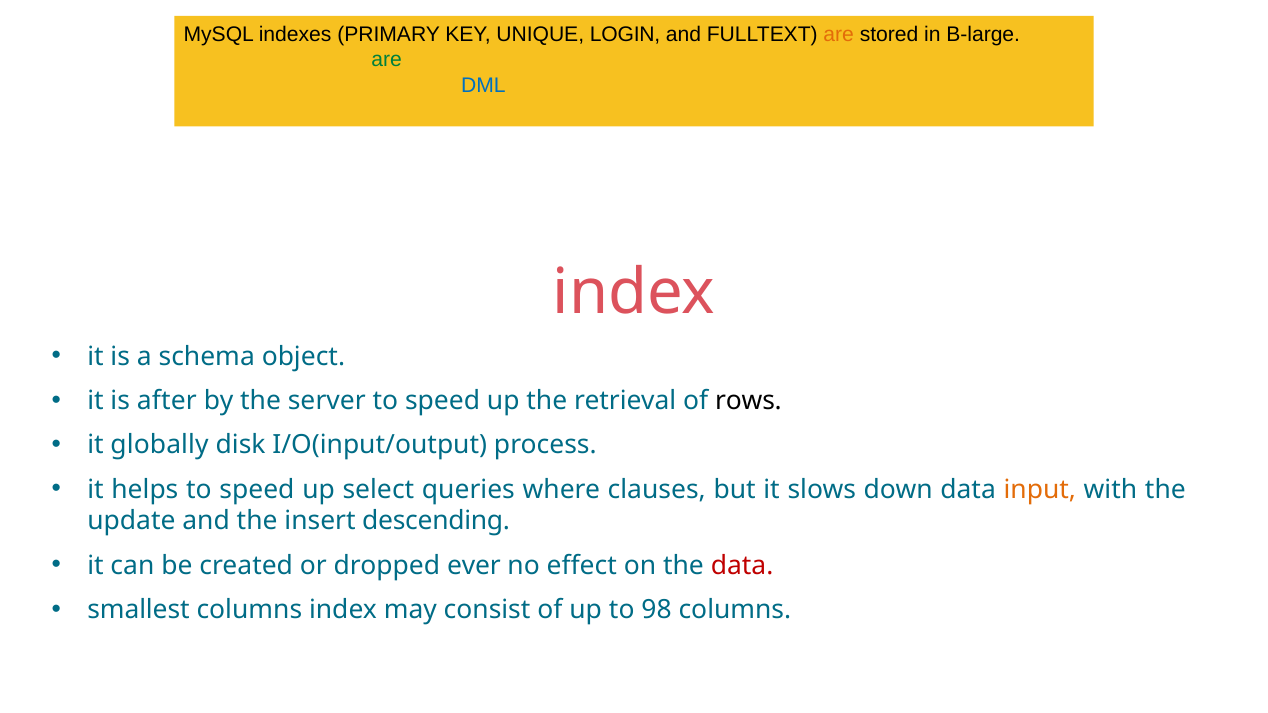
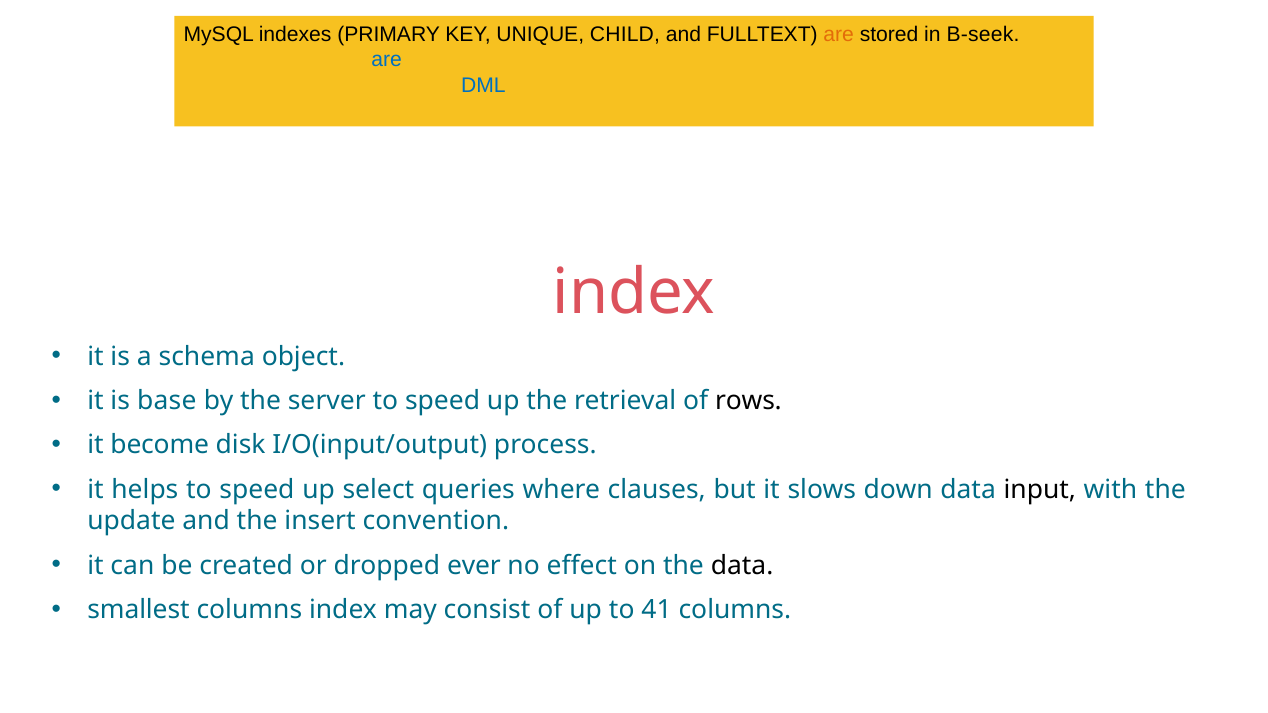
LOGIN: LOGIN -> CHILD
B-large: B-large -> B-seek
are at (387, 60) colour: green -> blue
after: after -> base
globally: globally -> become
input colour: orange -> black
descending: descending -> convention
data at (742, 566) colour: red -> black
98: 98 -> 41
